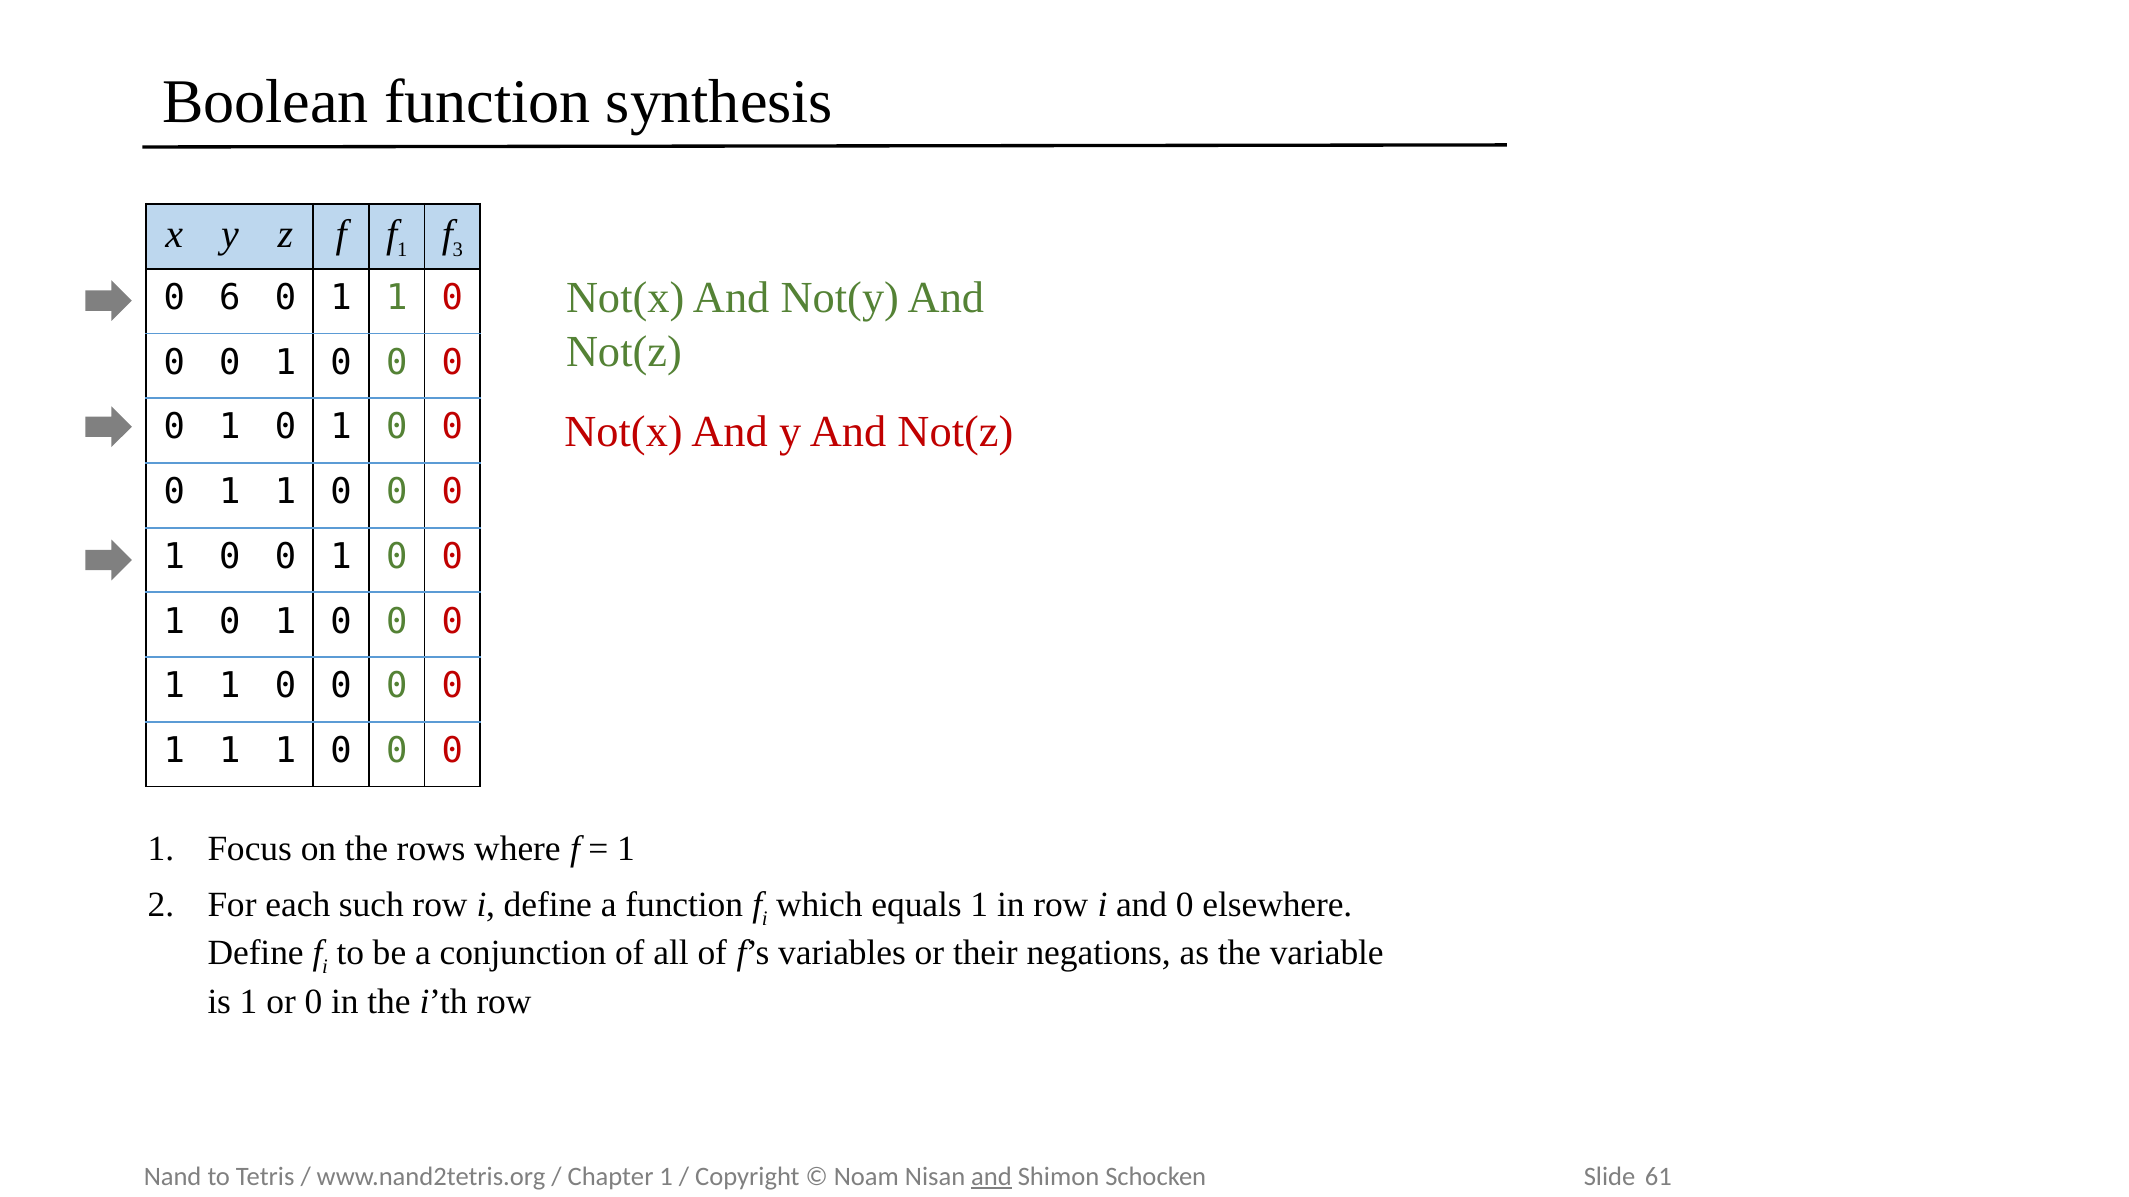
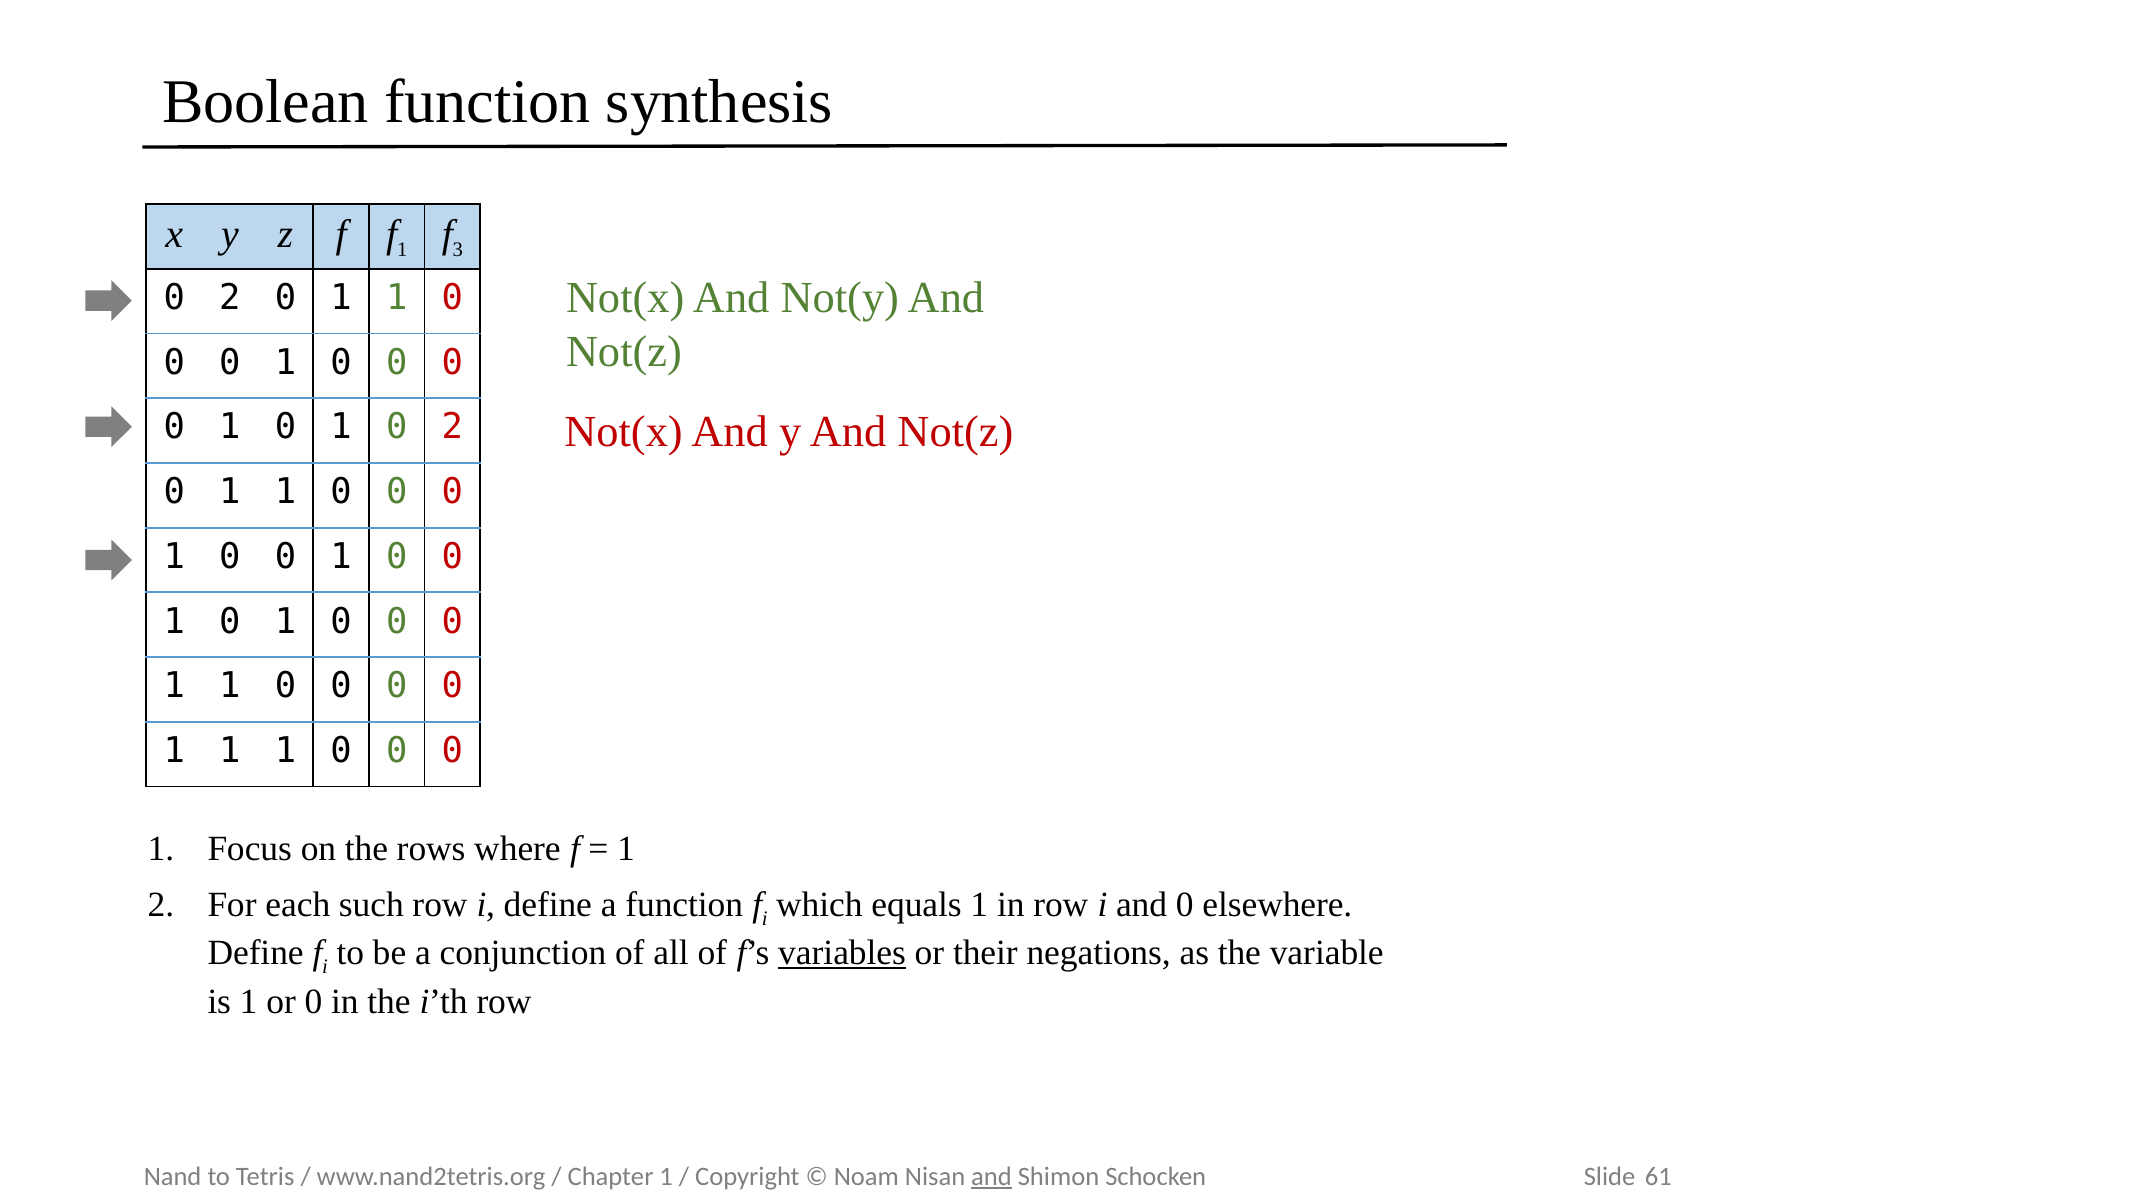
6 at (230, 298): 6 -> 2
0 at (452, 427): 0 -> 2
variables underline: none -> present
